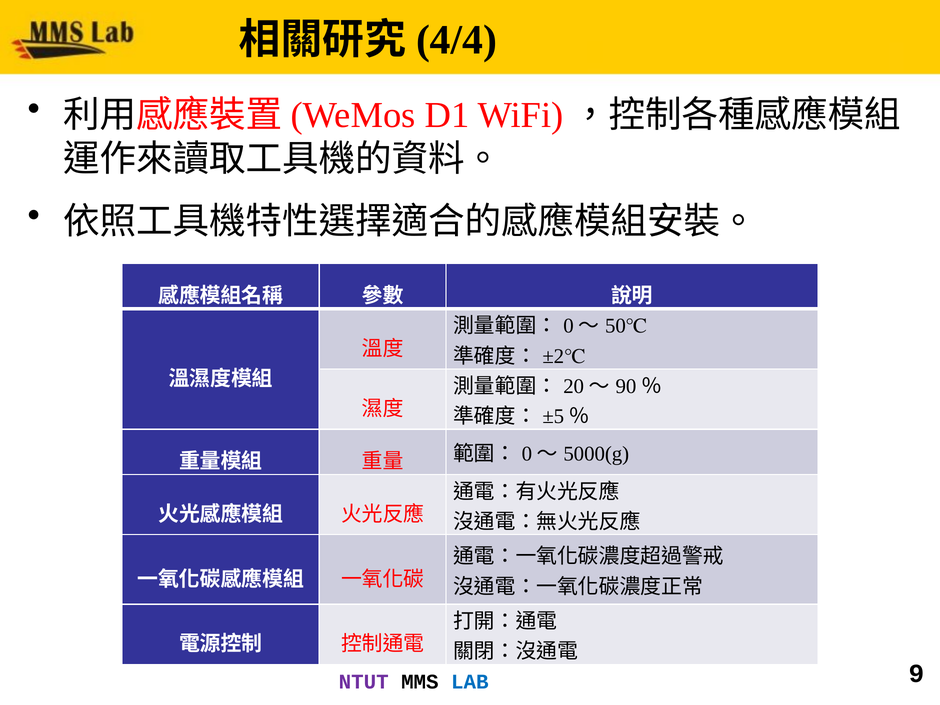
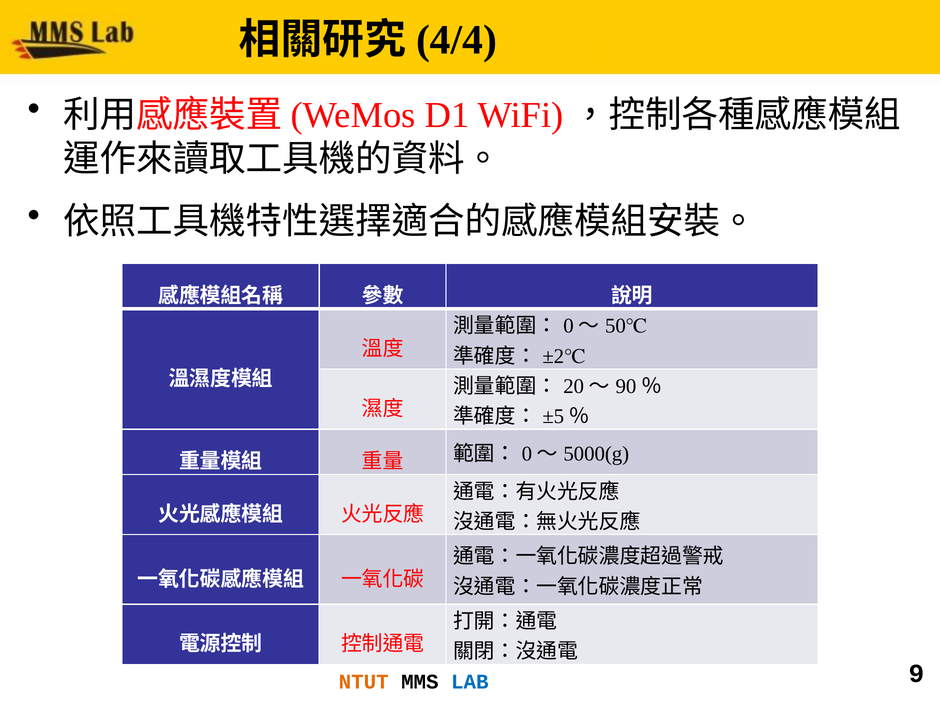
NTUT colour: purple -> orange
